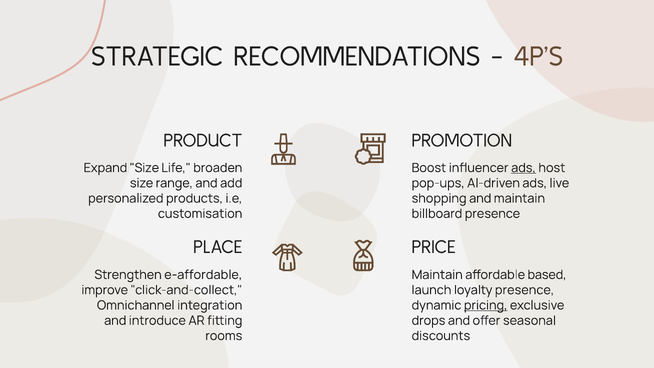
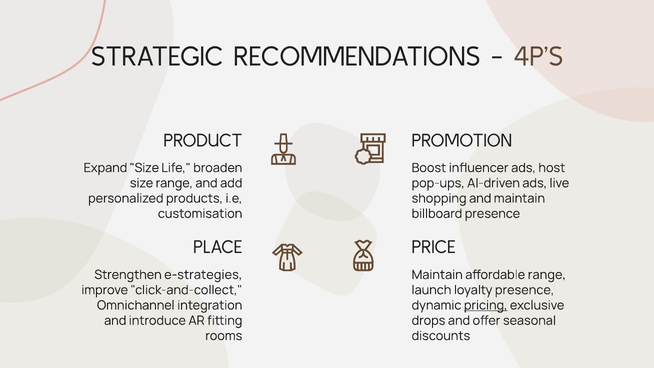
ads at (524, 168) underline: present -> none
e-affordable: e-affordable -> e-strategies
affordable based: based -> range
